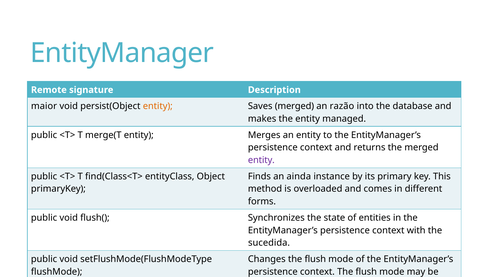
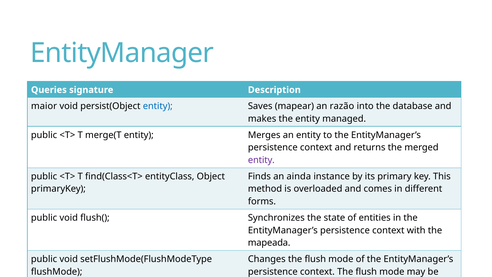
Remote: Remote -> Queries
entity at (158, 106) colour: orange -> blue
Saves merged: merged -> mapear
sucedida: sucedida -> mapeada
